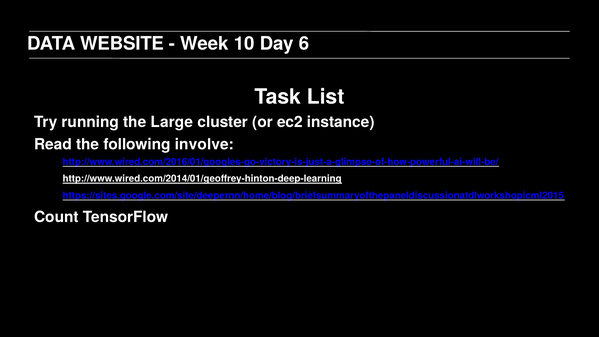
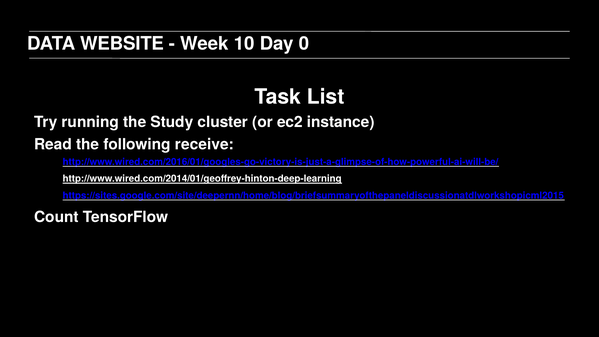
6: 6 -> 0
Large: Large -> Study
involve: involve -> receive
